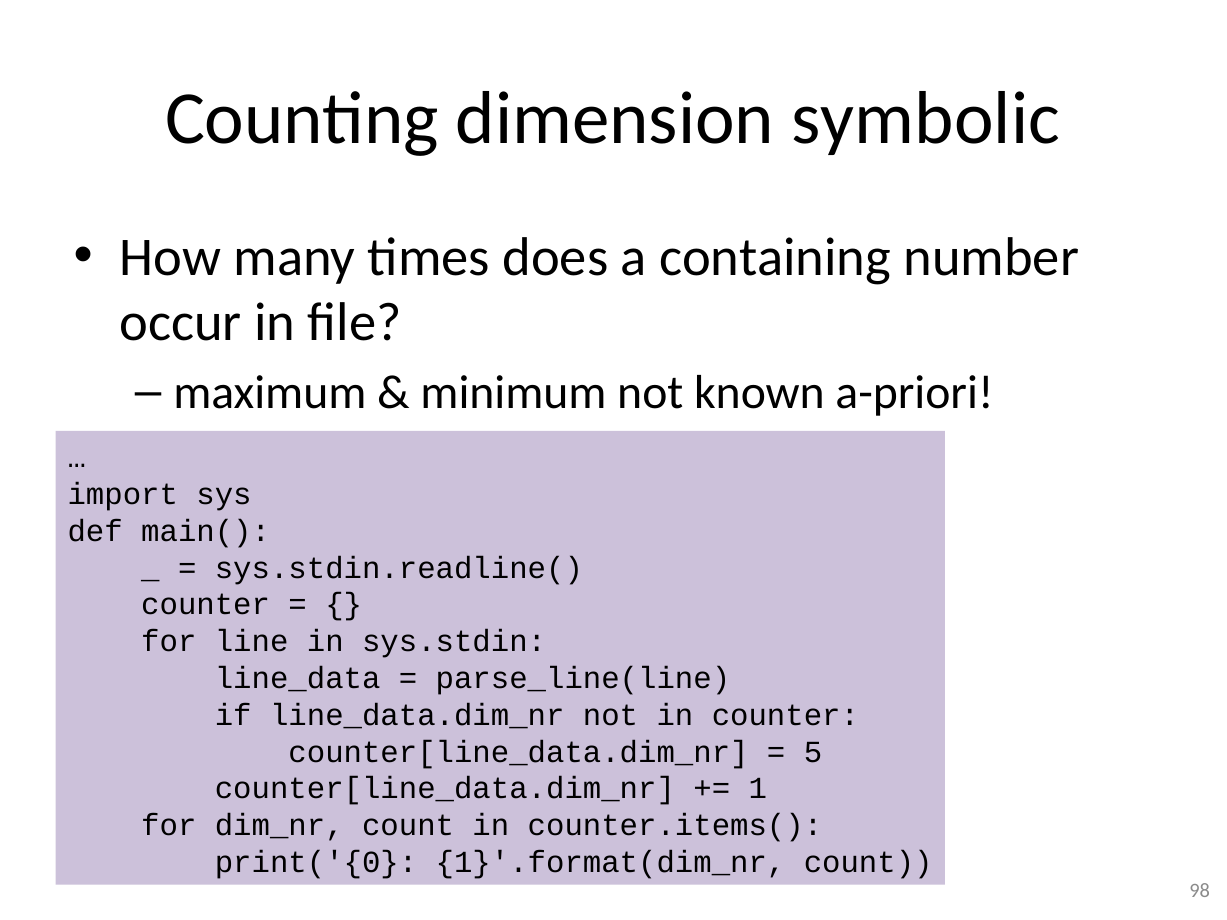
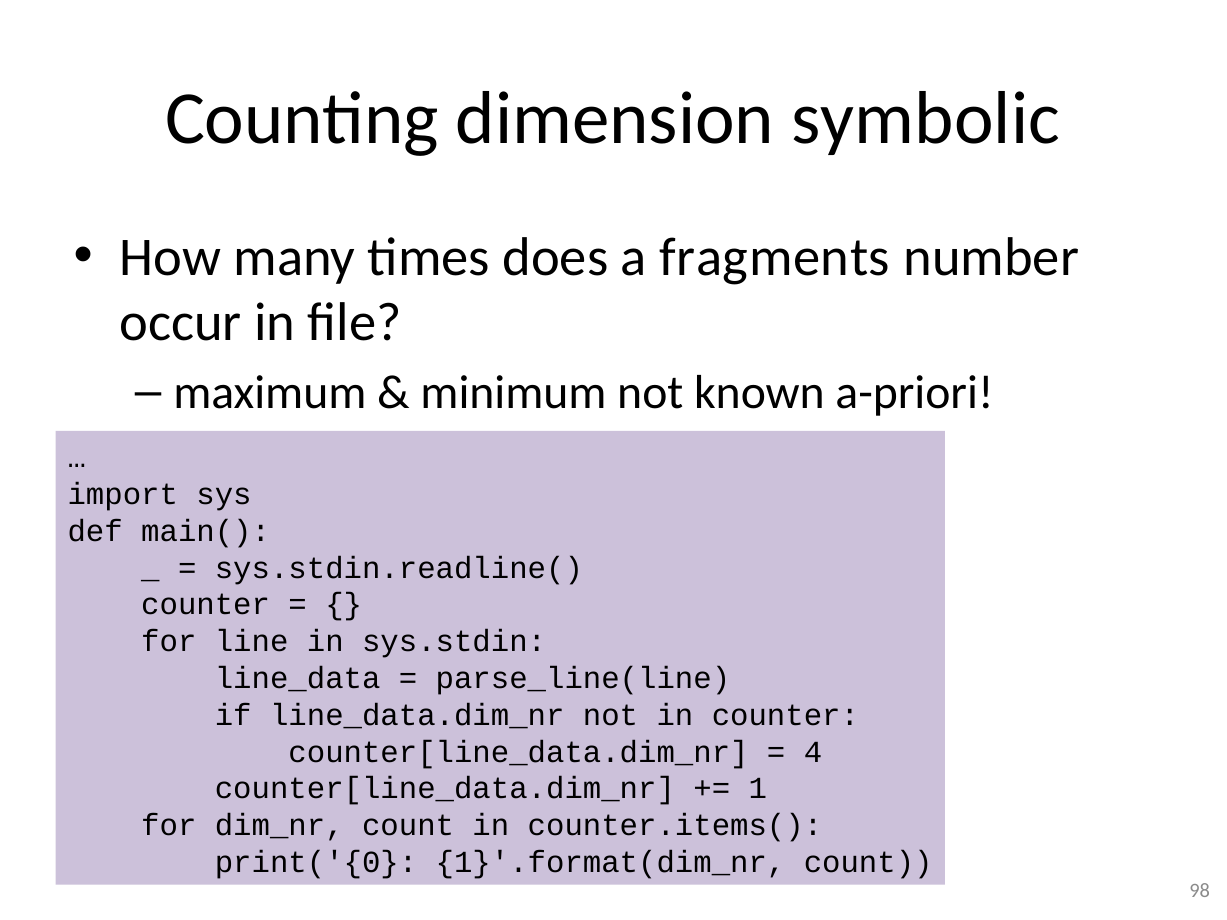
containing: containing -> fragments
5: 5 -> 4
